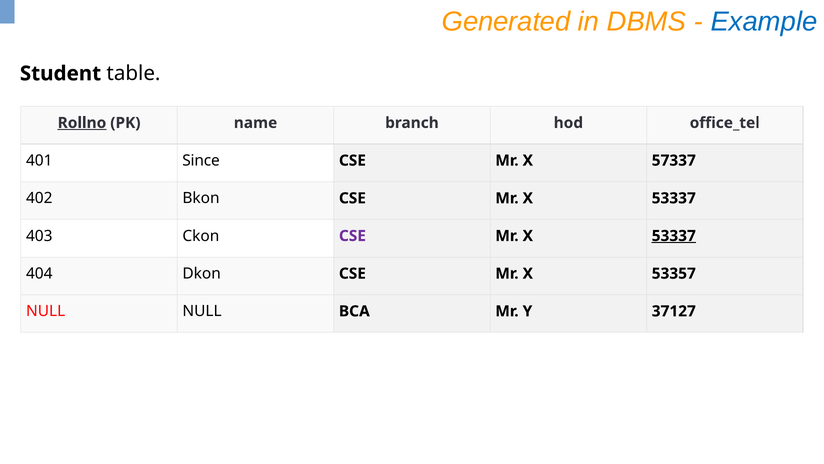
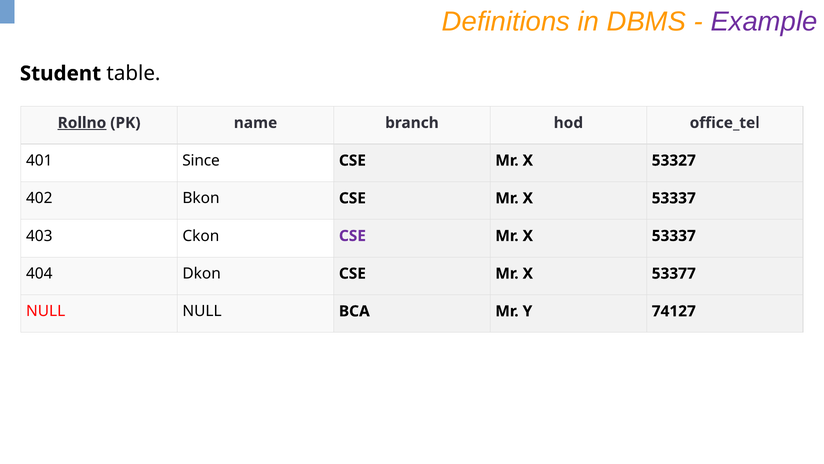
Generated: Generated -> Definitions
Example colour: blue -> purple
57337: 57337 -> 53327
53337 at (674, 236) underline: present -> none
53357: 53357 -> 53377
37127: 37127 -> 74127
